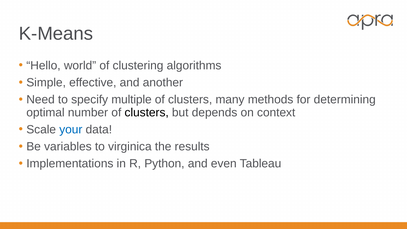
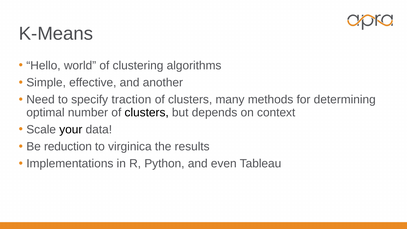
multiple: multiple -> traction
your colour: blue -> black
variables: variables -> reduction
